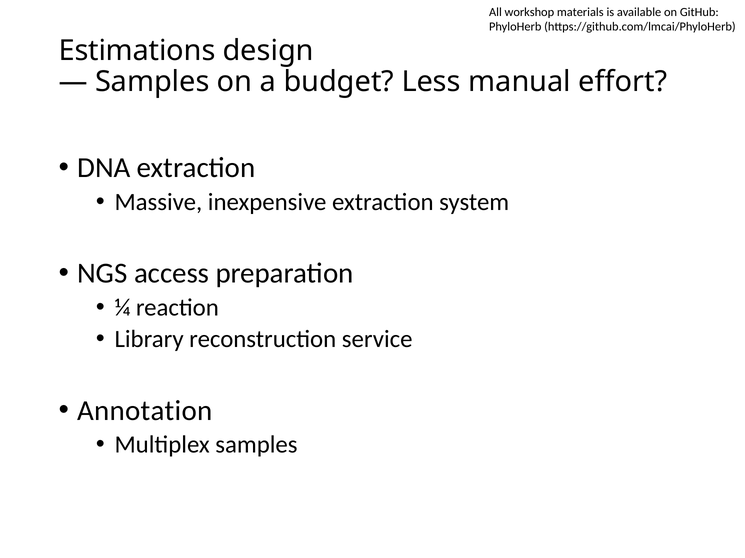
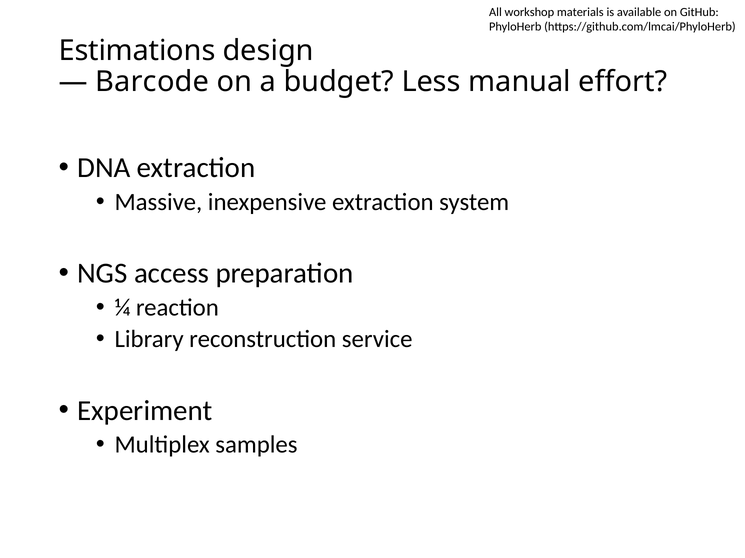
Samples at (152, 82): Samples -> Barcode
Annotation: Annotation -> Experiment
